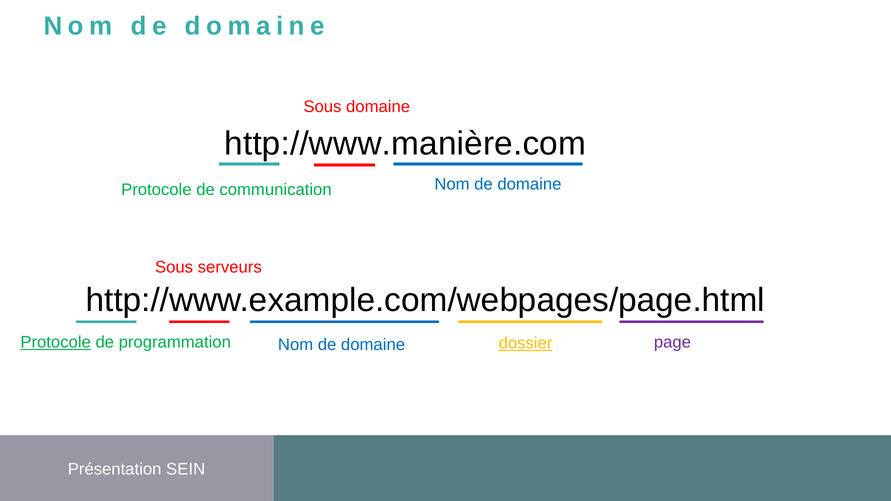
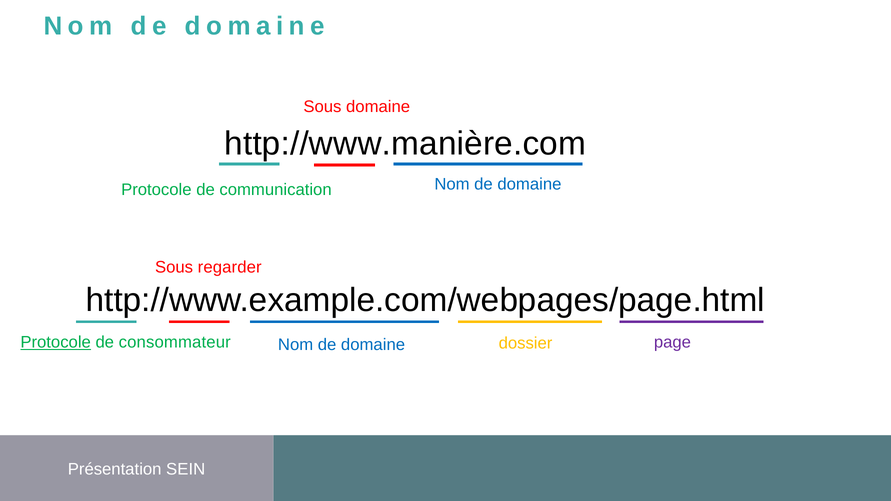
serveurs: serveurs -> regarder
programmation: programmation -> consommateur
dossier underline: present -> none
